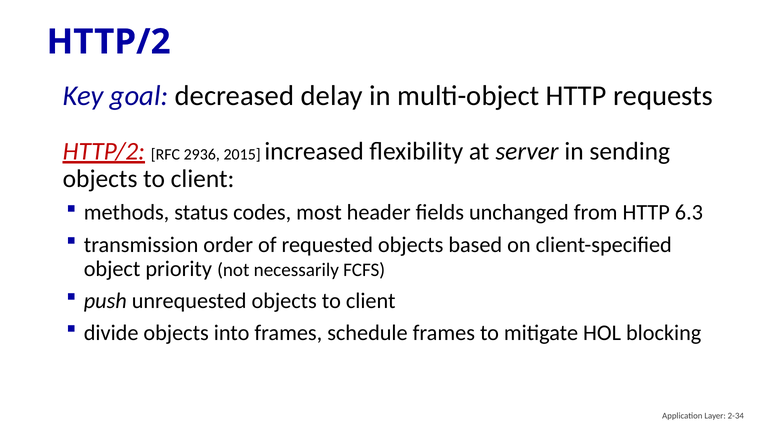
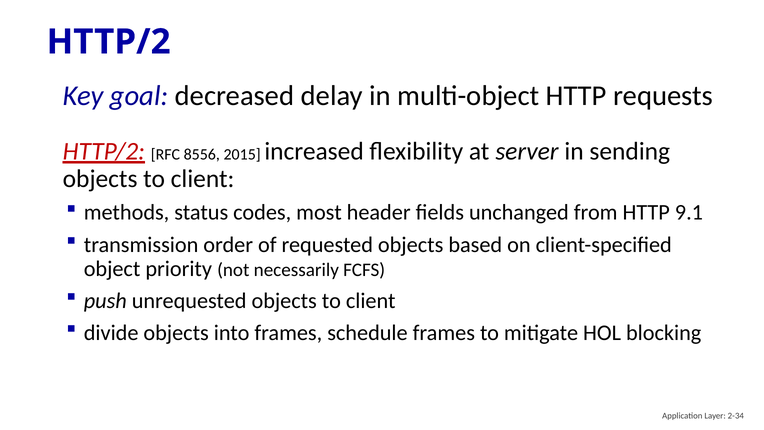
2936: 2936 -> 8556
6.3: 6.3 -> 9.1
